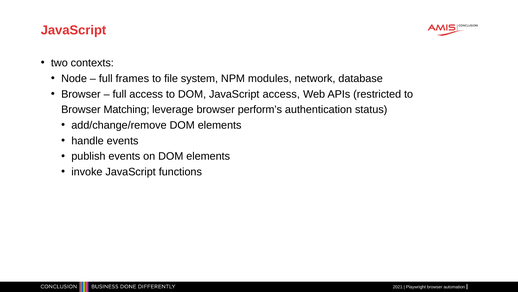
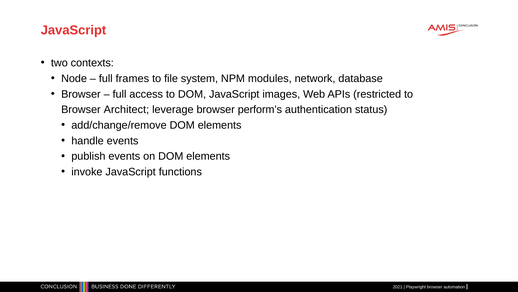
JavaScript access: access -> images
Matching: Matching -> Architect
